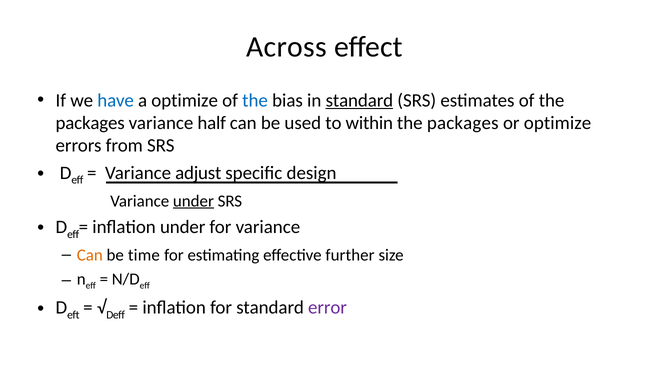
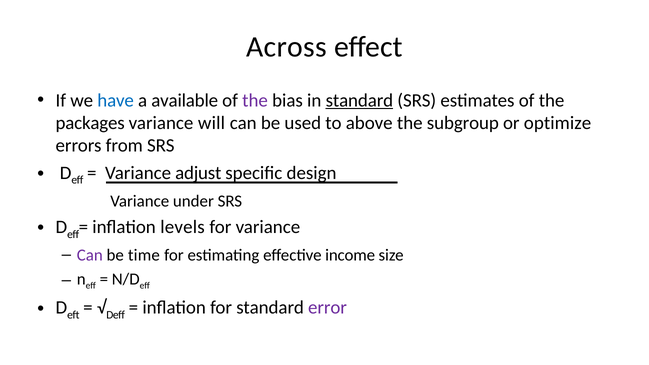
a optimize: optimize -> available
the at (255, 100) colour: blue -> purple
half: half -> will
within: within -> above
packages at (463, 123): packages -> subgroup
under at (193, 201) underline: present -> none
inflation under: under -> levels
Can at (90, 255) colour: orange -> purple
further: further -> income
